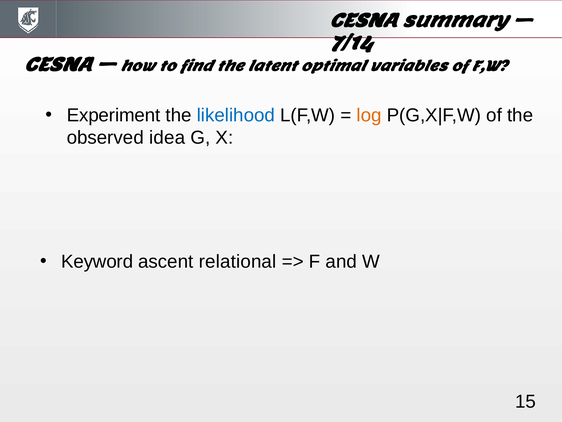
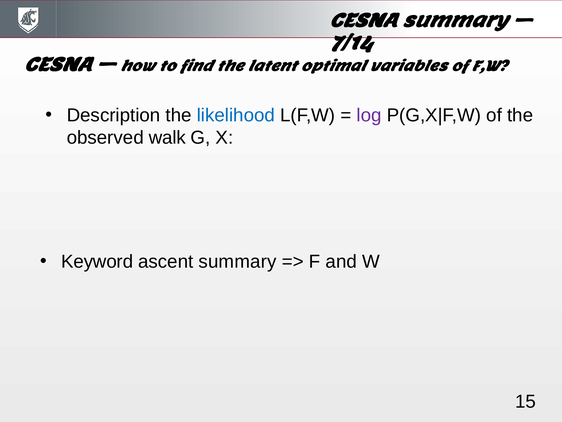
Experiment: Experiment -> Description
log colour: orange -> purple
idea: idea -> walk
ascent relational: relational -> summary
